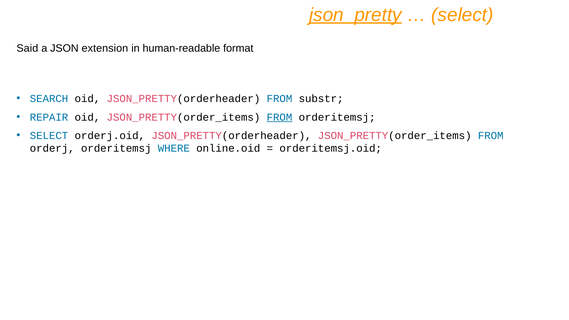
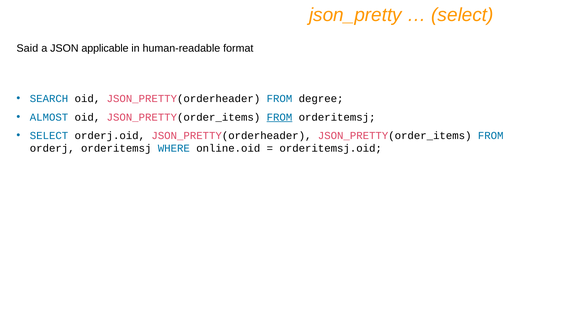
json_pretty underline: present -> none
extension: extension -> applicable
substr: substr -> degree
REPAIR: REPAIR -> ALMOST
